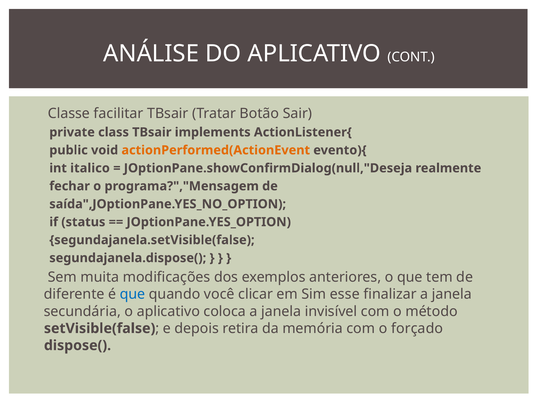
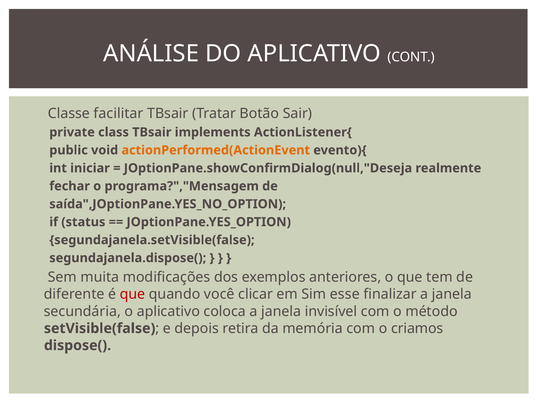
italico: italico -> iniciar
que at (133, 294) colour: blue -> red
forçado: forçado -> criamos
